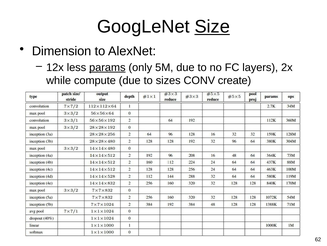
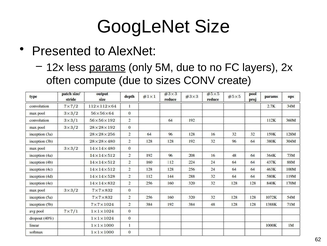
Size underline: present -> none
Dimension: Dimension -> Presented
while: while -> often
